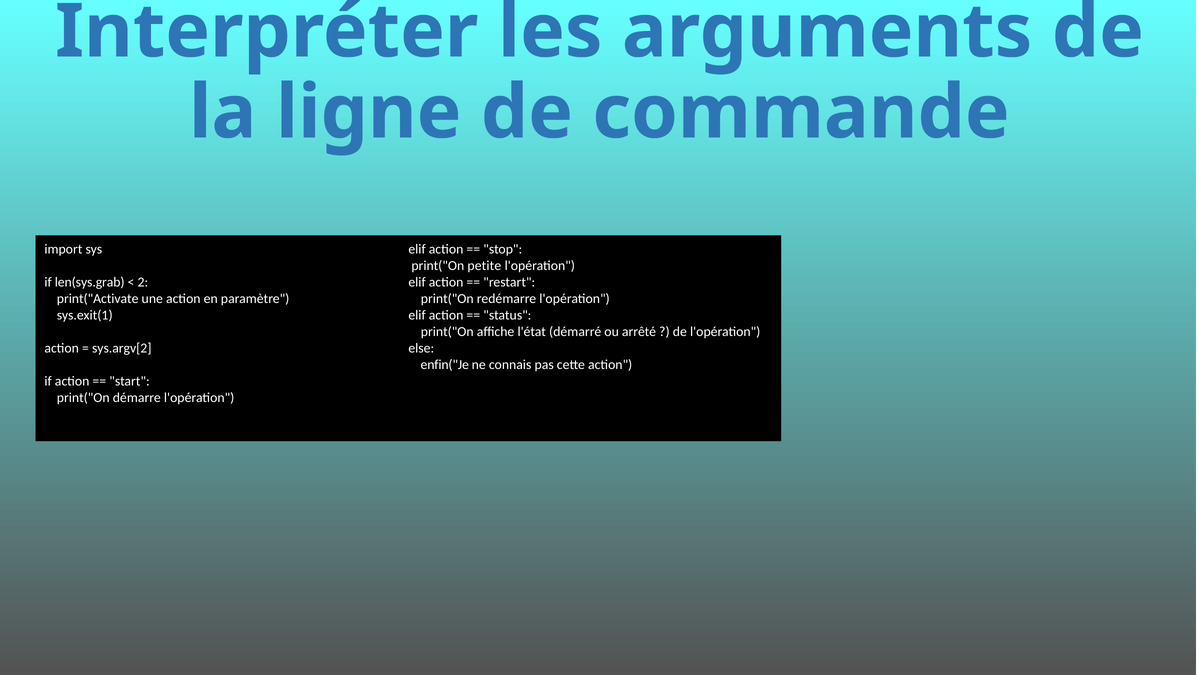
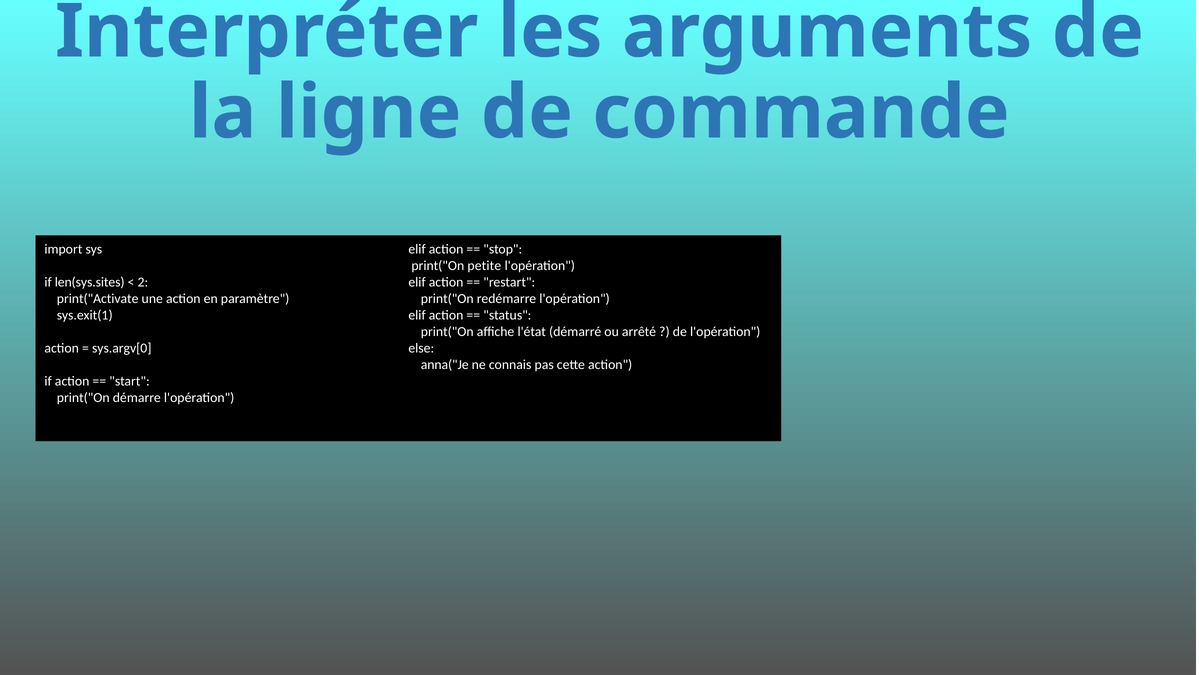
len(sys.grab: len(sys.grab -> len(sys.sites
sys.argv[2: sys.argv[2 -> sys.argv[0
enfin("Je: enfin("Je -> anna("Je
